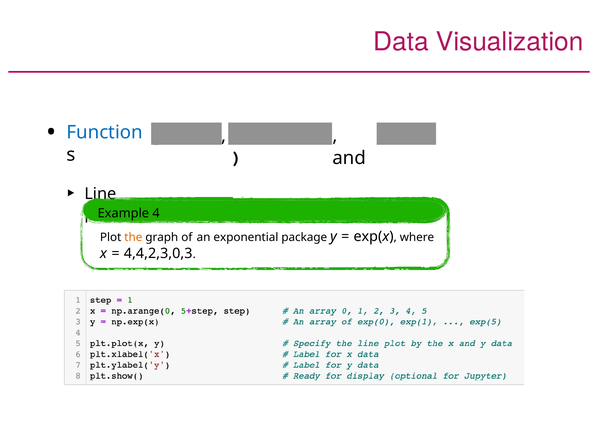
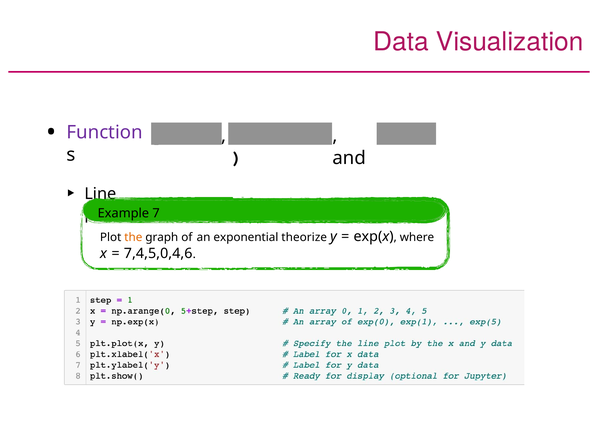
Function colour: blue -> purple
4: 4 -> 7
package: package -> theorize
4,4,2,3,0,3: 4,4,2,3,0,3 -> 7,4,5,0,4,6
